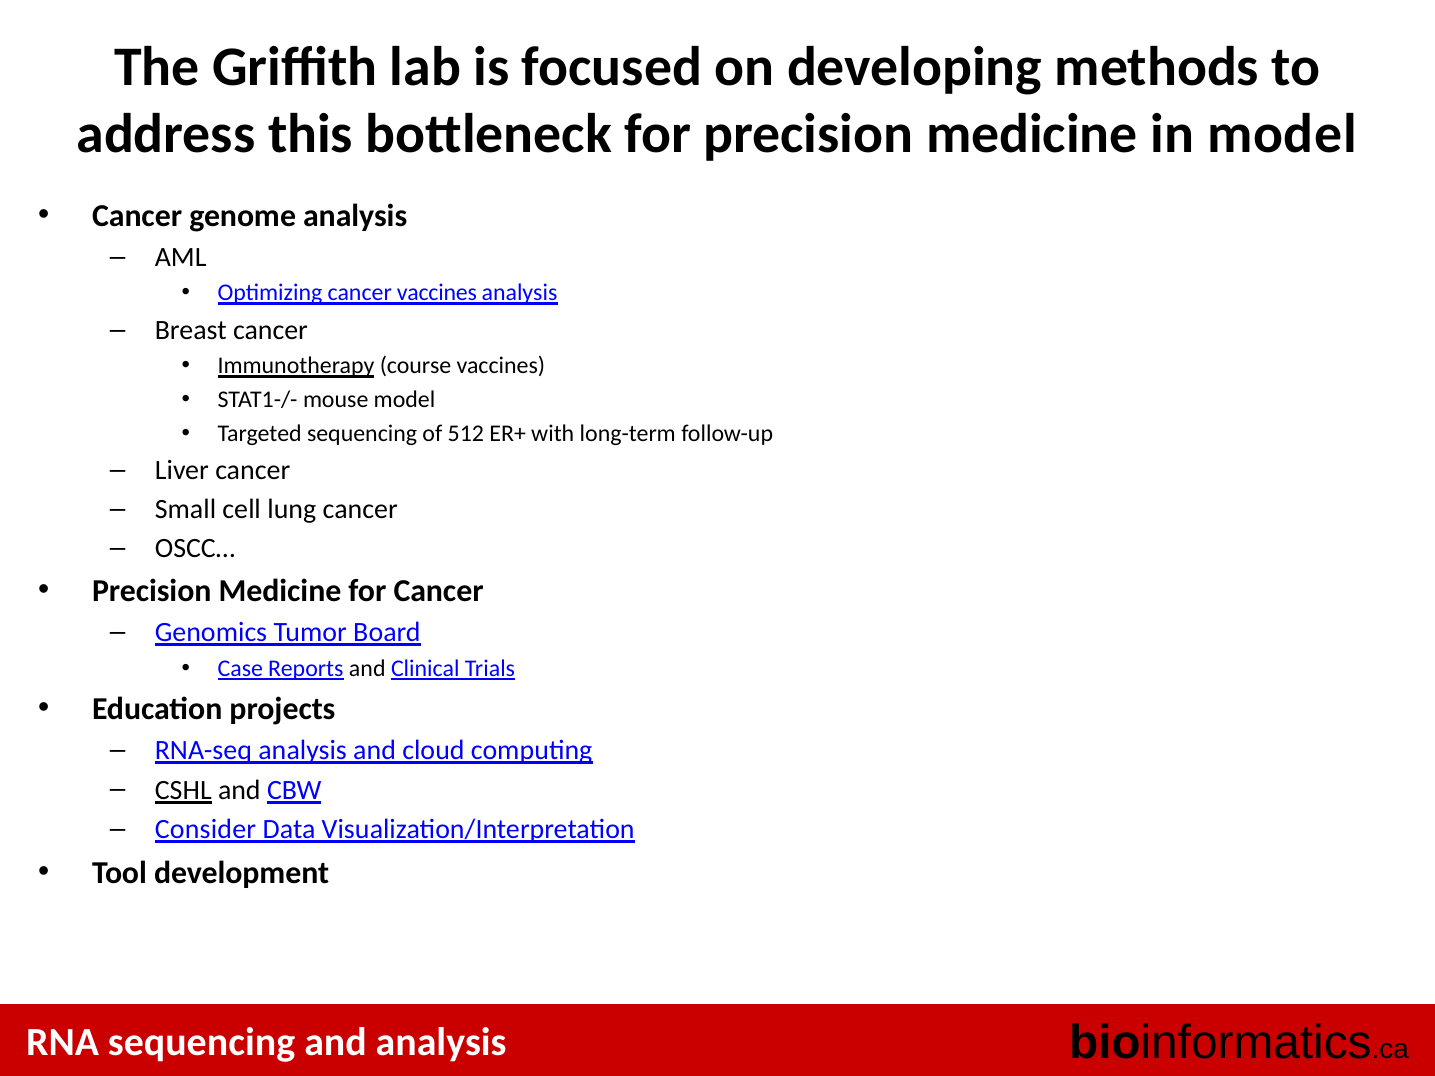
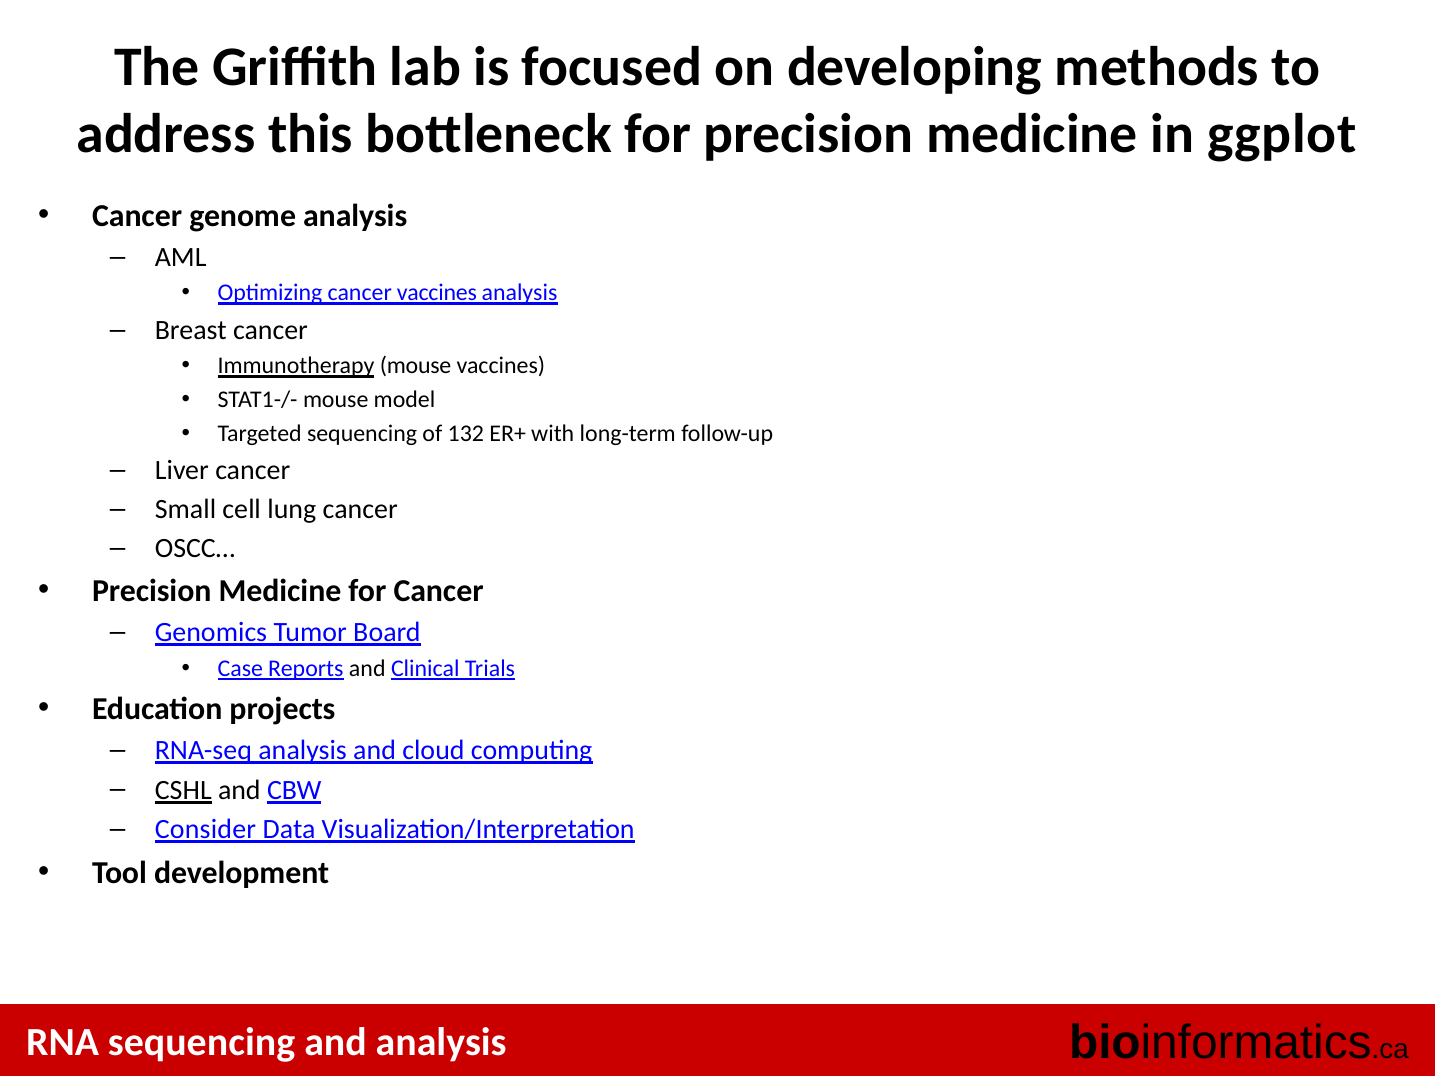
in model: model -> ggplot
Immunotherapy course: course -> mouse
512: 512 -> 132
